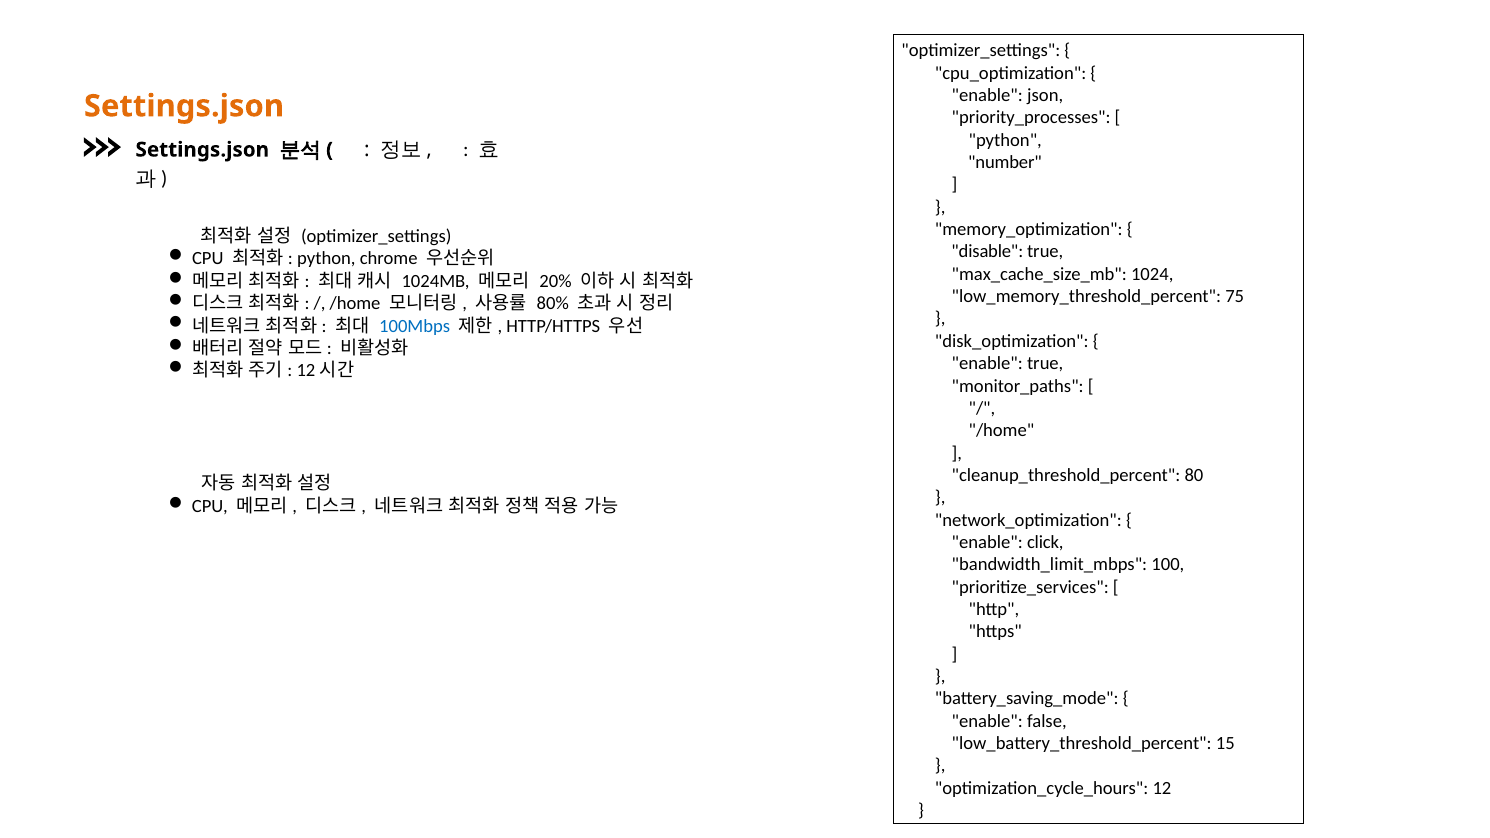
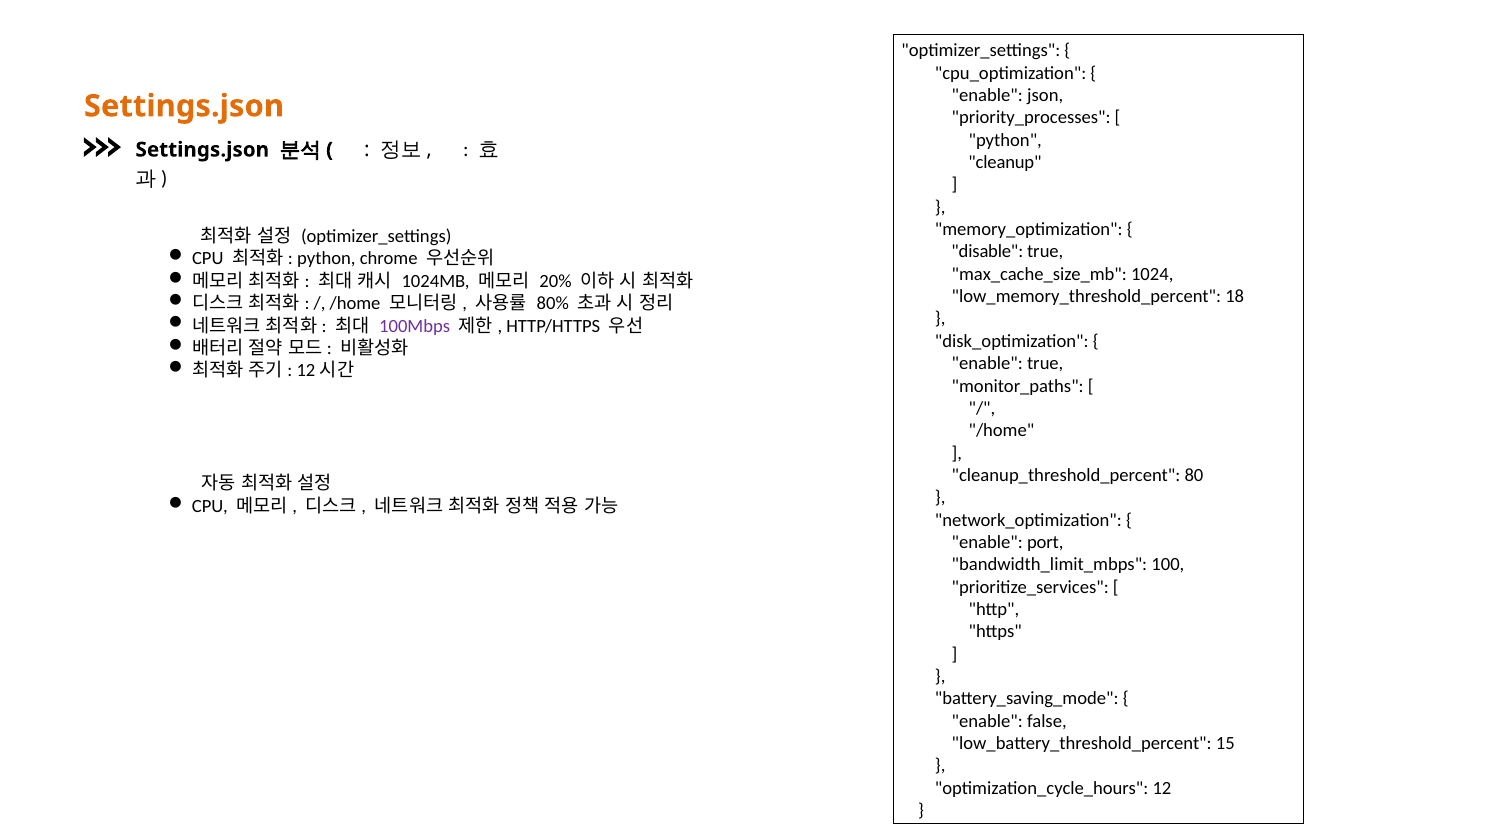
number: number -> cleanup
75: 75 -> 18
100Mbps colour: blue -> purple
click: click -> port
